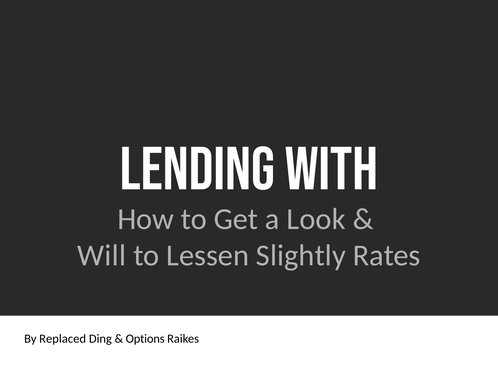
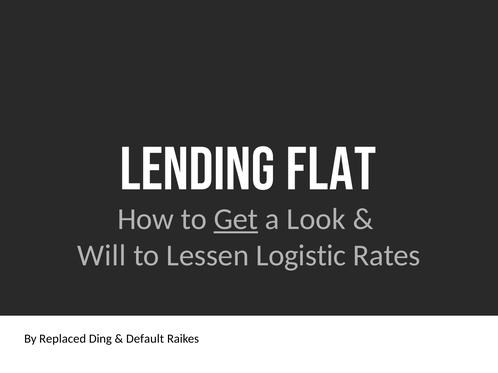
WITH: WITH -> FLAT
Get underline: none -> present
Slightly: Slightly -> Logistic
Options: Options -> Default
